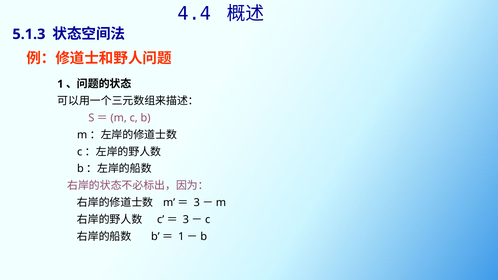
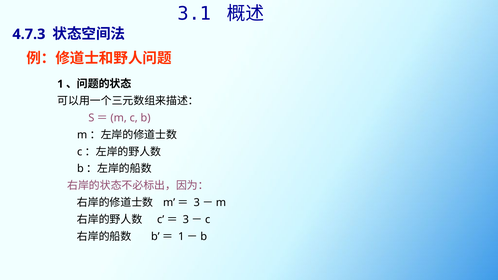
4.4: 4.4 -> 3.1
5.1.3: 5.1.3 -> 4.7.3
